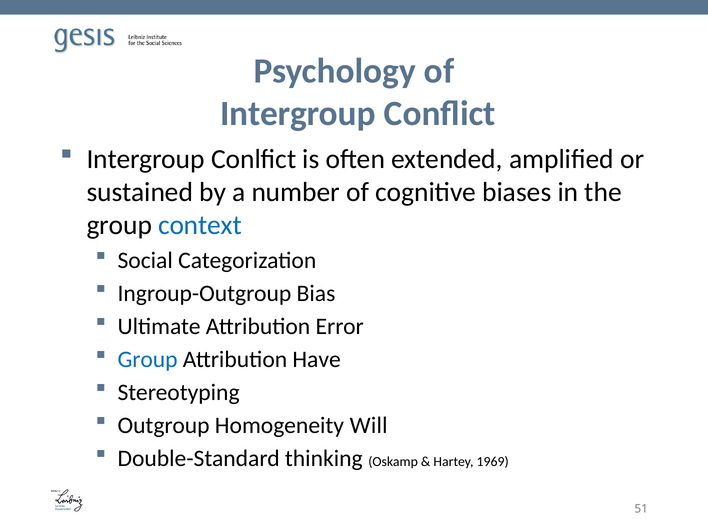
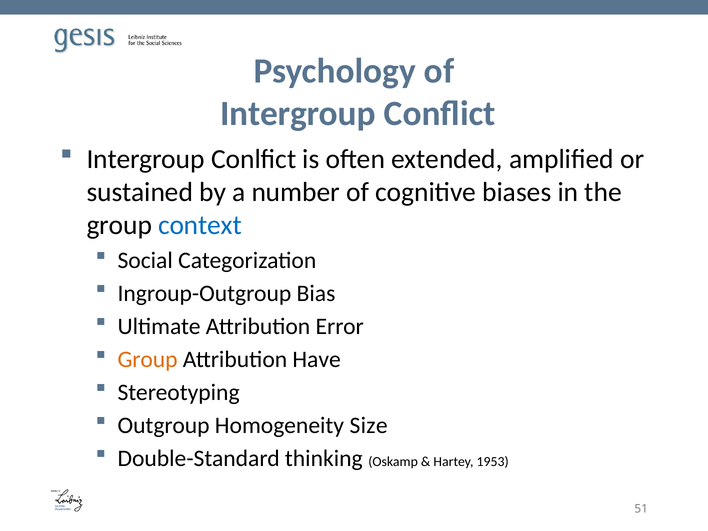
Group at (148, 359) colour: blue -> orange
Will: Will -> Size
1969: 1969 -> 1953
